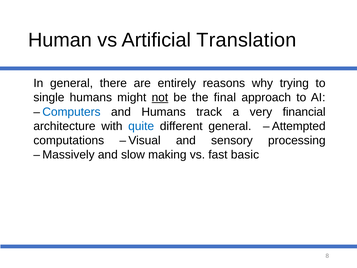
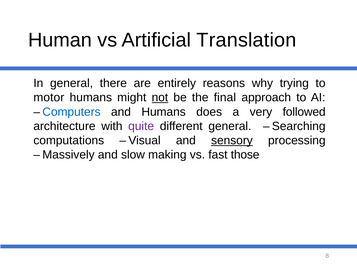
single: single -> motor
track: track -> does
financial: financial -> followed
quite colour: blue -> purple
Attempted: Attempted -> Searching
sensory underline: none -> present
basic: basic -> those
